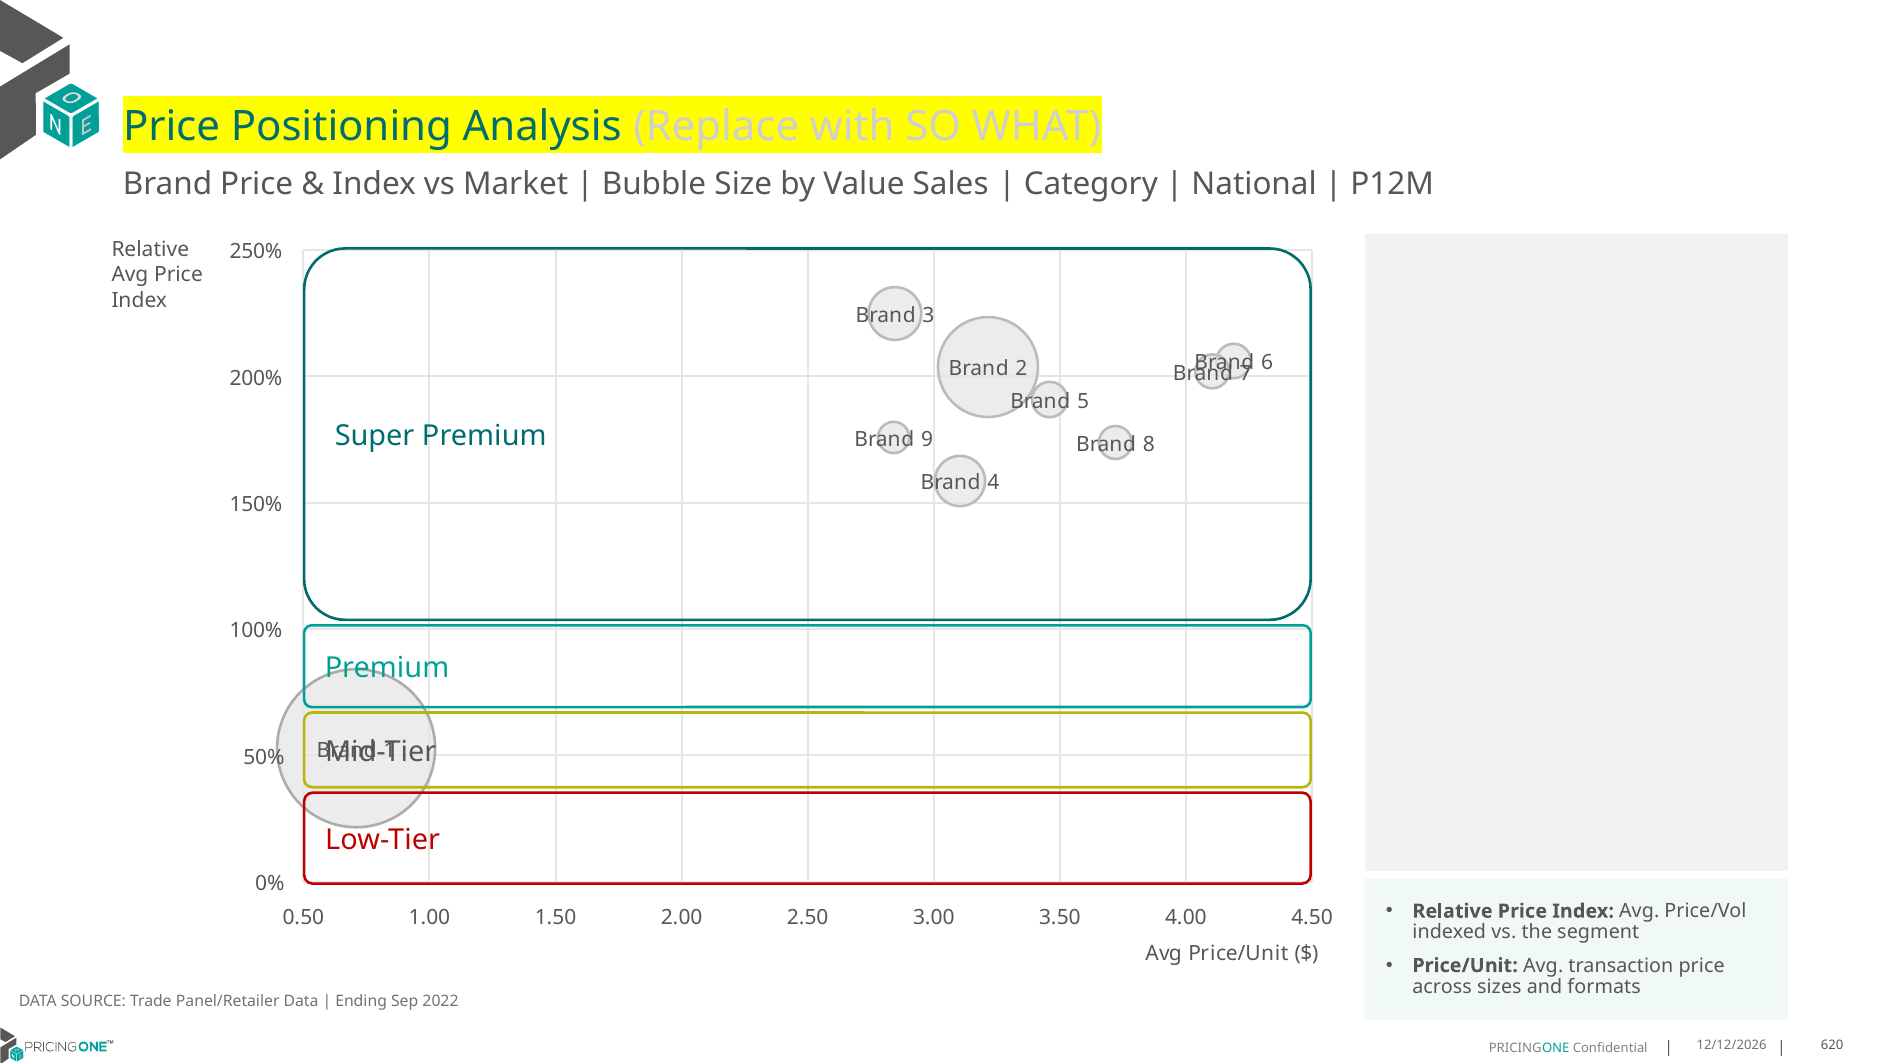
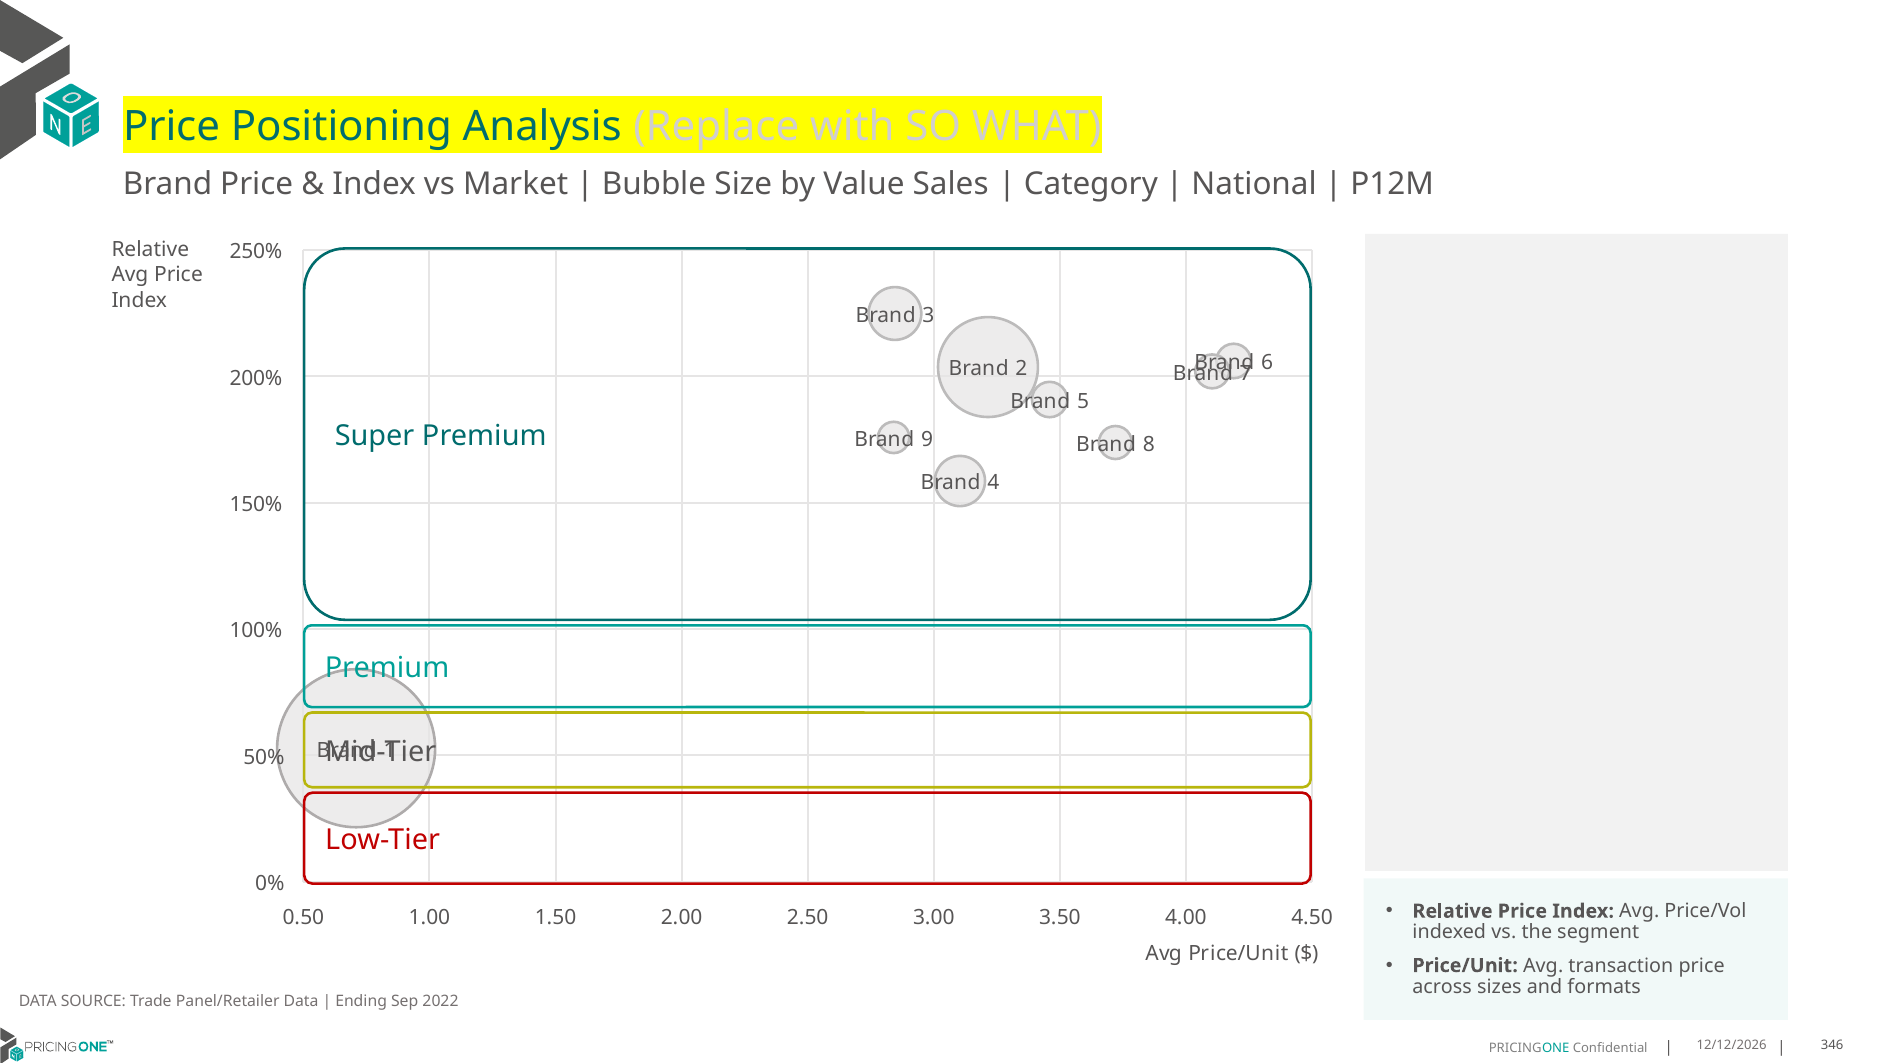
620: 620 -> 346
